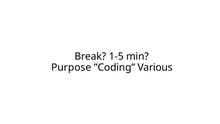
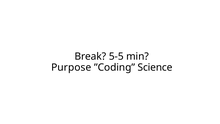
1-5: 1-5 -> 5-5
Various: Various -> Science
